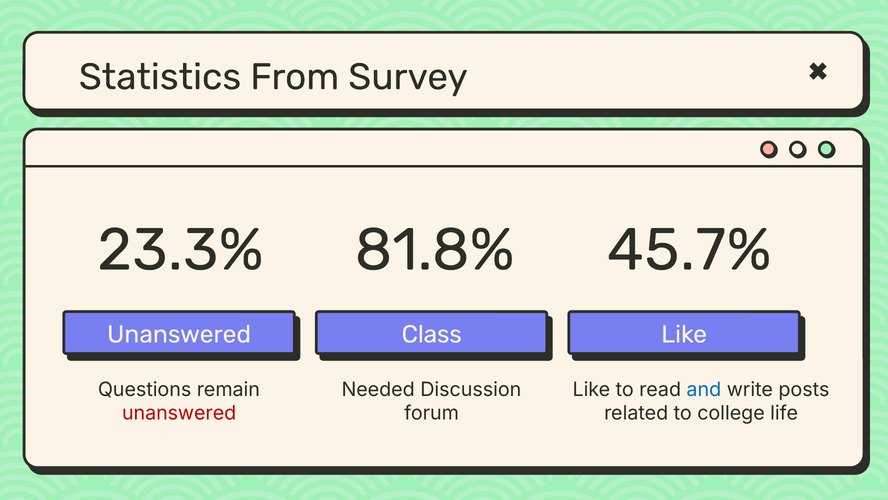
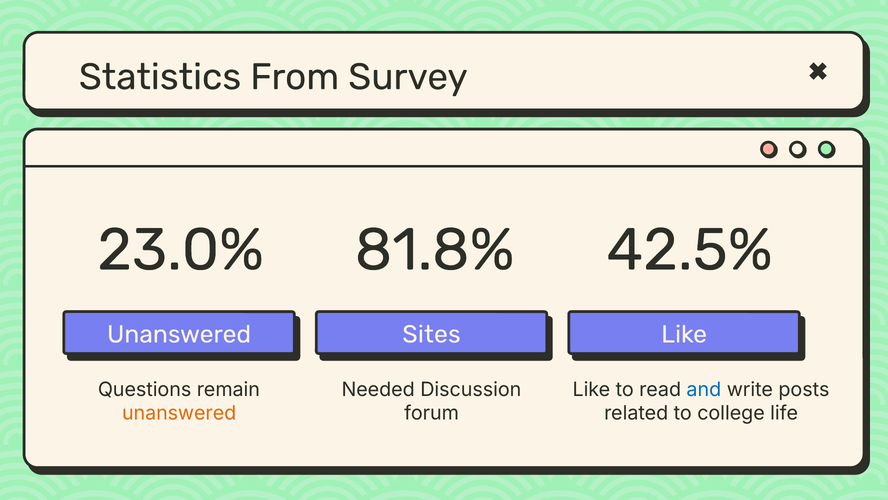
23.3%: 23.3% -> 23.0%
45.7%: 45.7% -> 42.5%
Class: Class -> Sites
unanswered at (179, 413) colour: red -> orange
